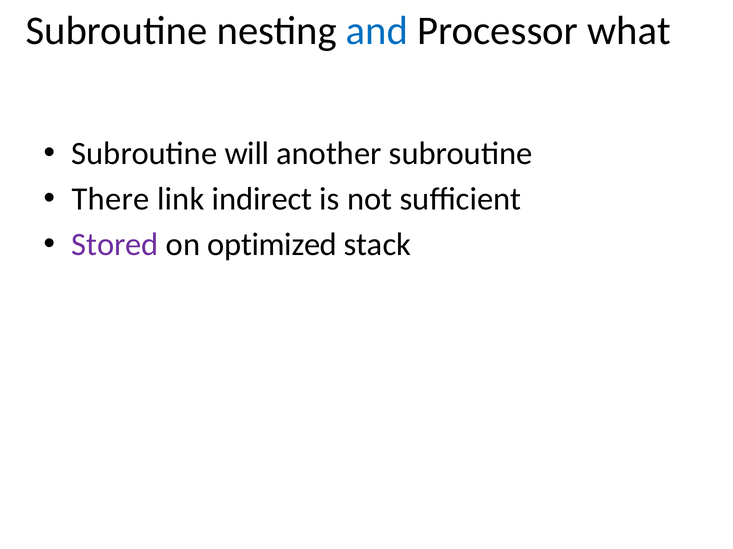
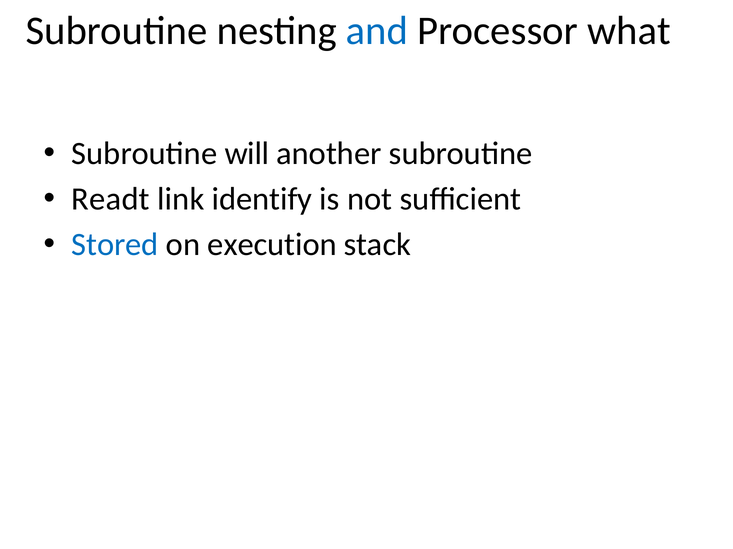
There: There -> Readt
indirect: indirect -> identify
Stored colour: purple -> blue
optimized: optimized -> execution
